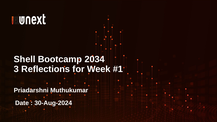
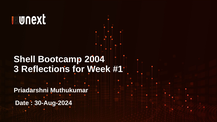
2034: 2034 -> 2004
